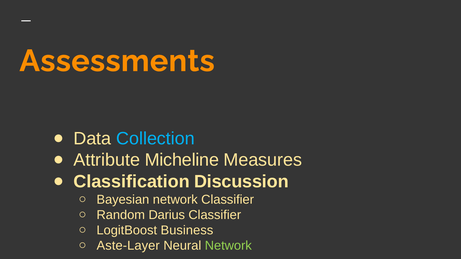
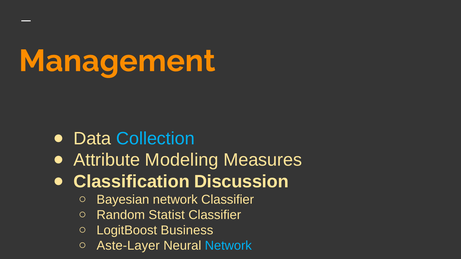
Assessments: Assessments -> Management
Micheline: Micheline -> Modeling
Darius: Darius -> Statist
Network at (228, 246) colour: light green -> light blue
